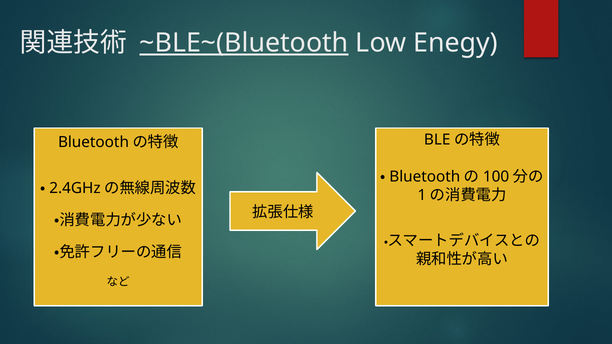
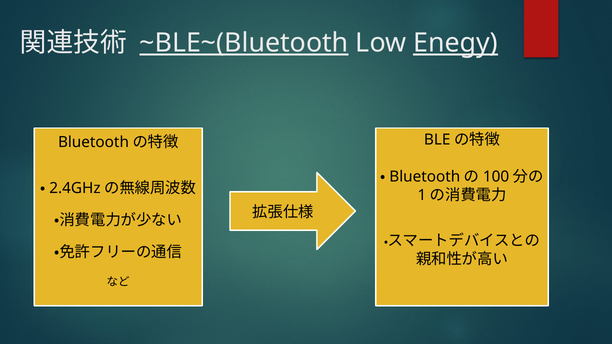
Enegy underline: none -> present
